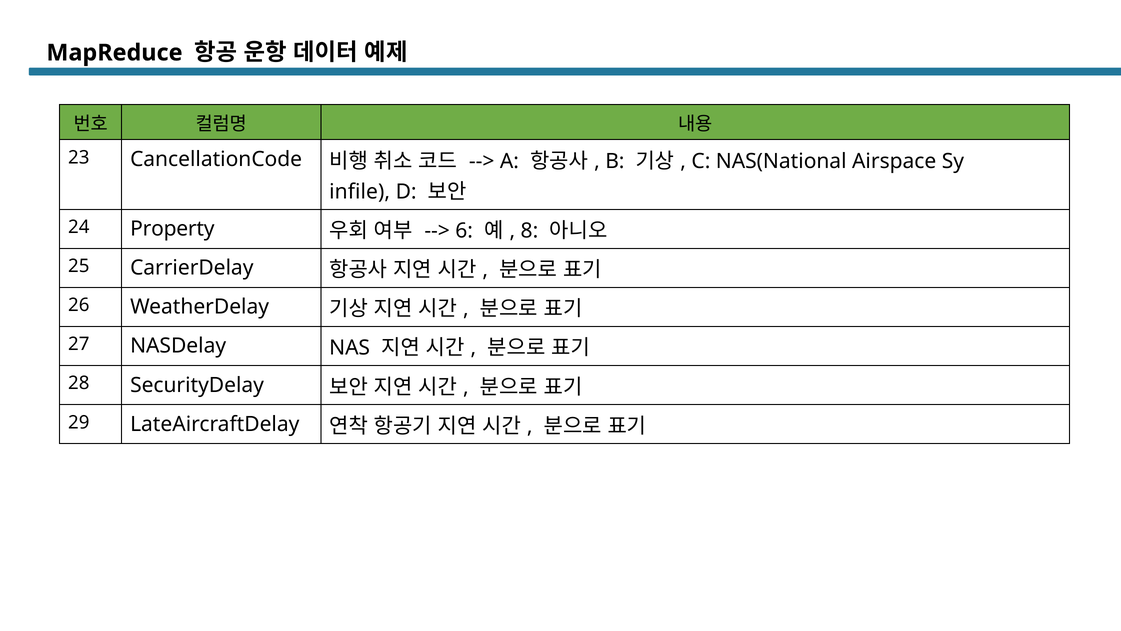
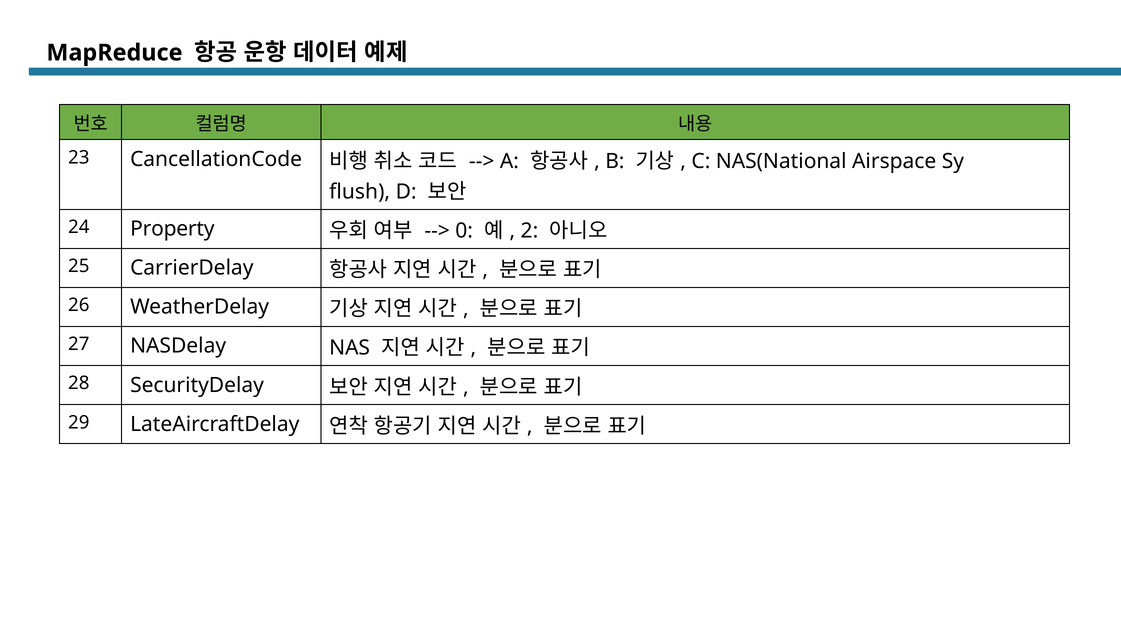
infile: infile -> flush
6: 6 -> 0
8: 8 -> 2
